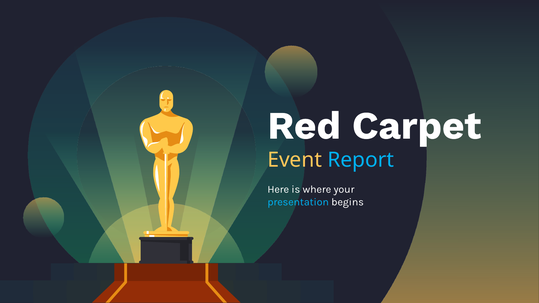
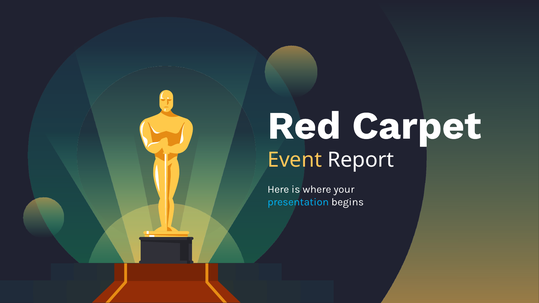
Report colour: light blue -> white
